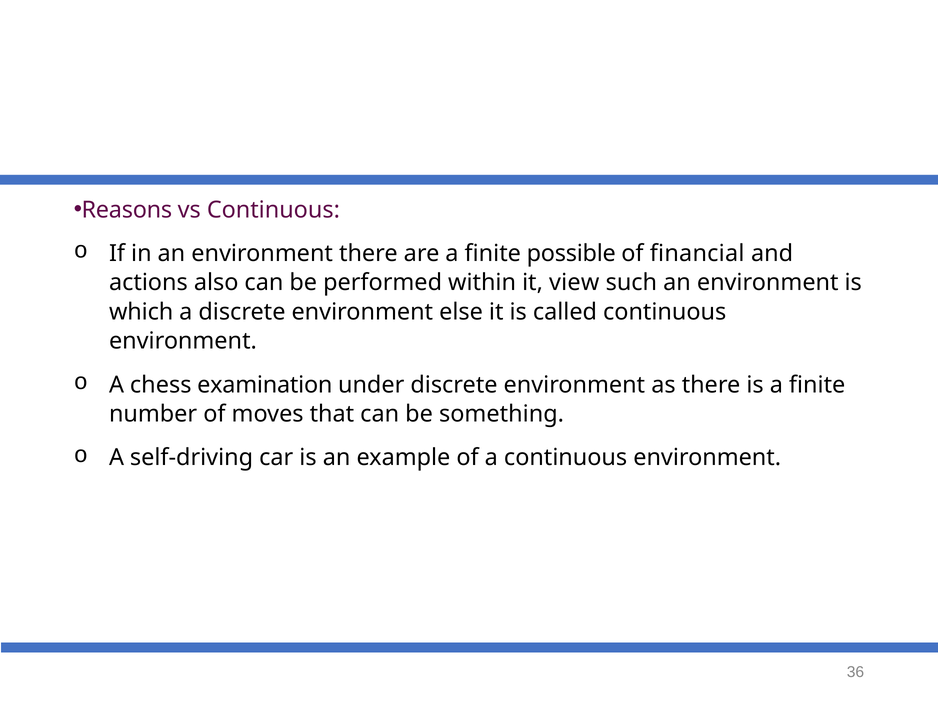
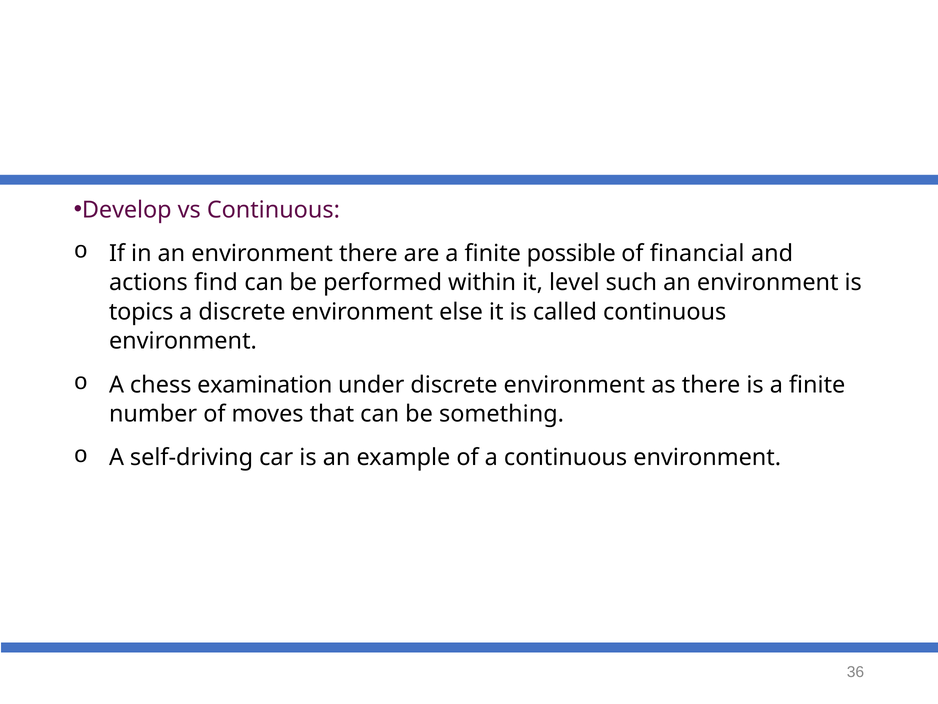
Reasons: Reasons -> Develop
also: also -> find
view: view -> level
which: which -> topics
